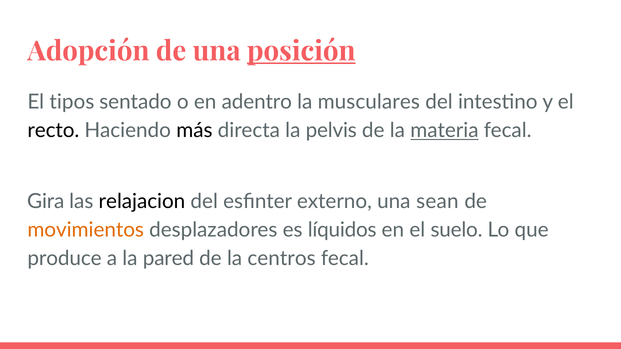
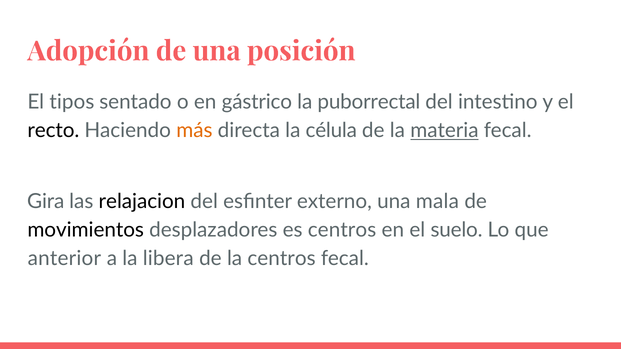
posición underline: present -> none
adentro: adentro -> gástrico
musculares: musculares -> puborrectal
más colour: black -> orange
pelvis: pelvis -> célula
sean: sean -> mala
movimientos colour: orange -> black
es líquidos: líquidos -> centros
produce: produce -> anterior
pared: pared -> libera
